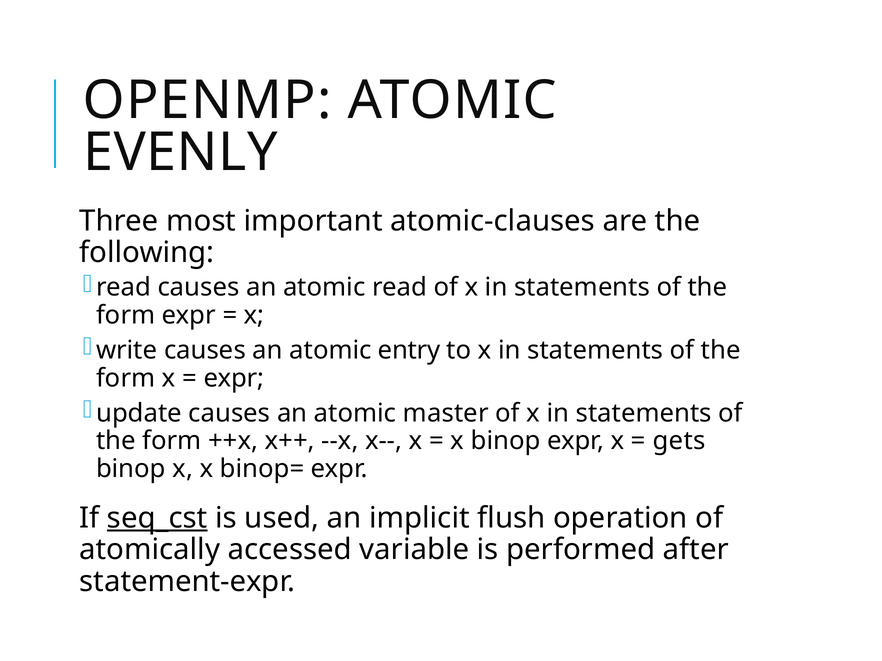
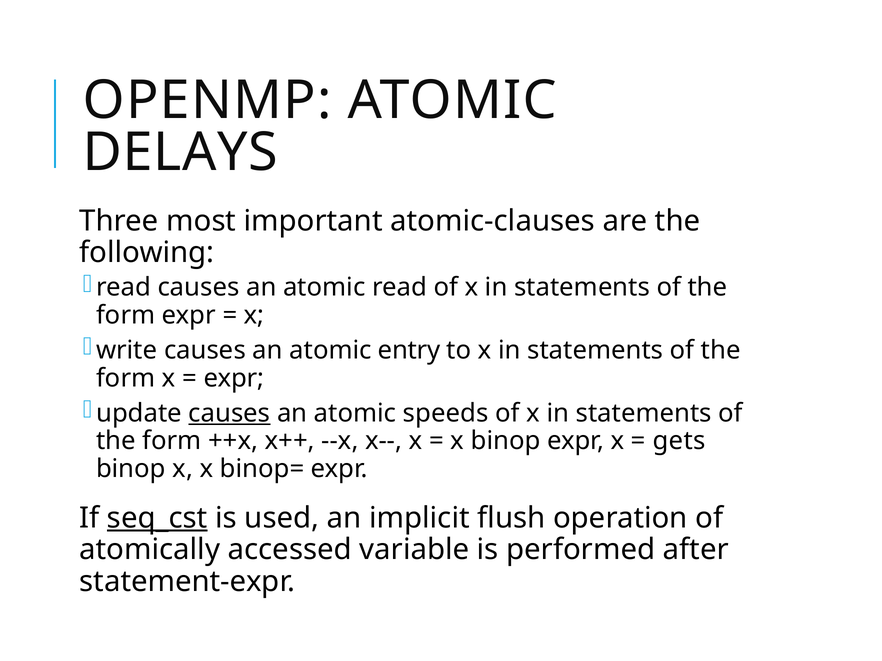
EVENLY: EVENLY -> DELAYS
causes at (229, 413) underline: none -> present
master: master -> speeds
